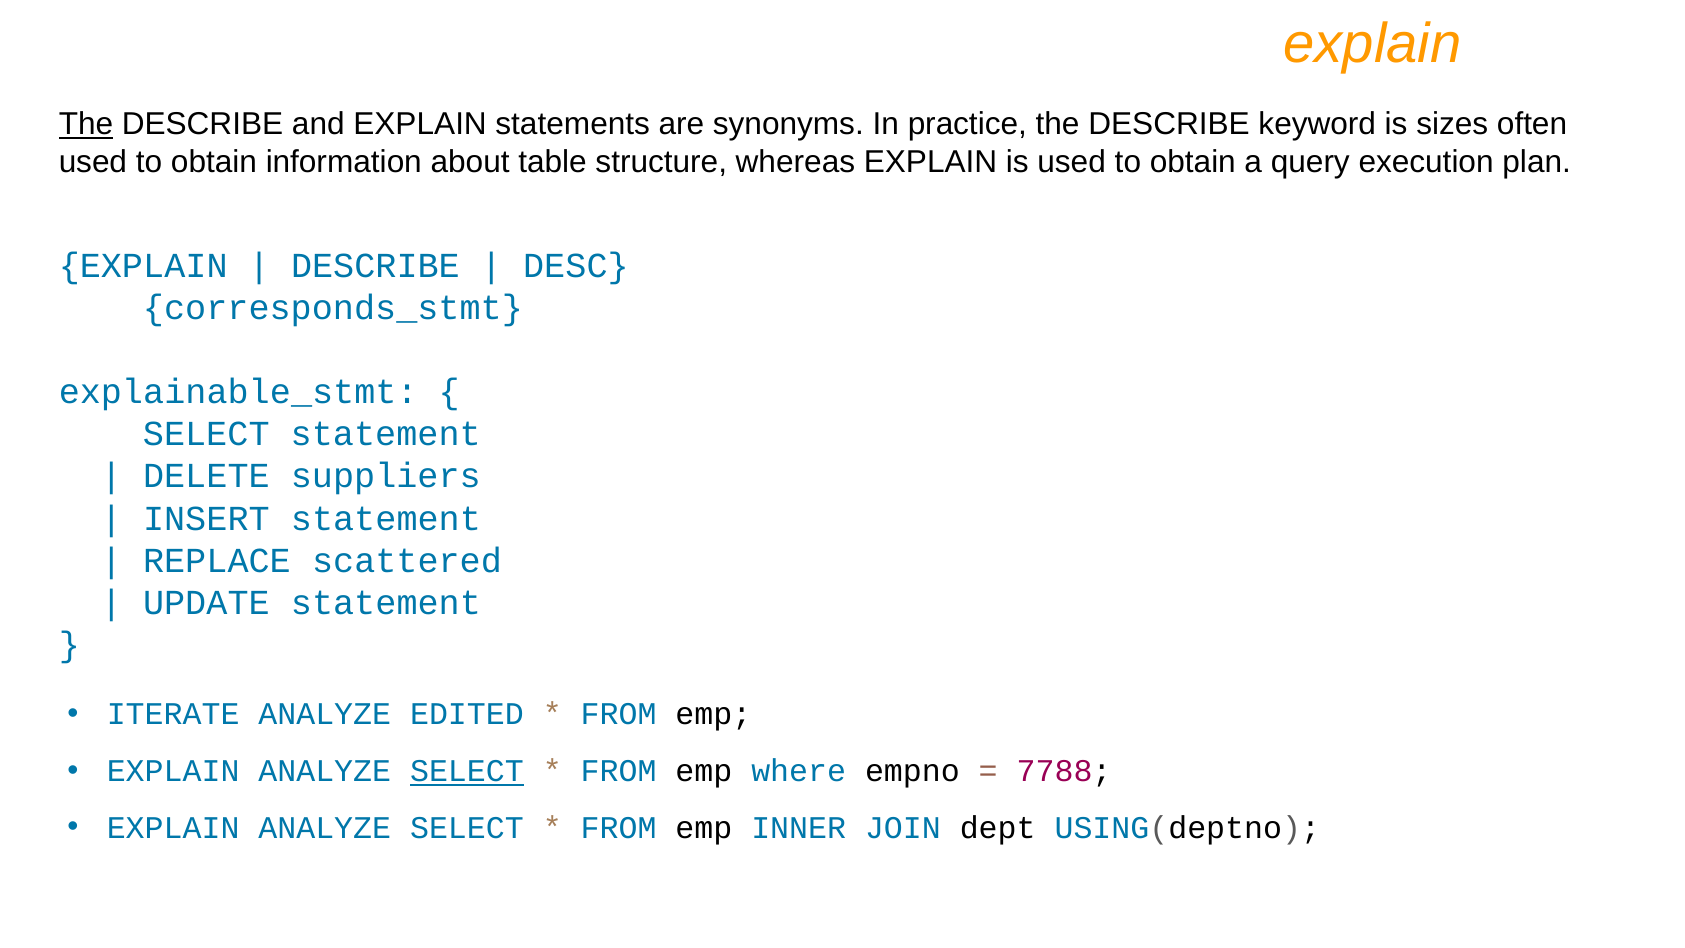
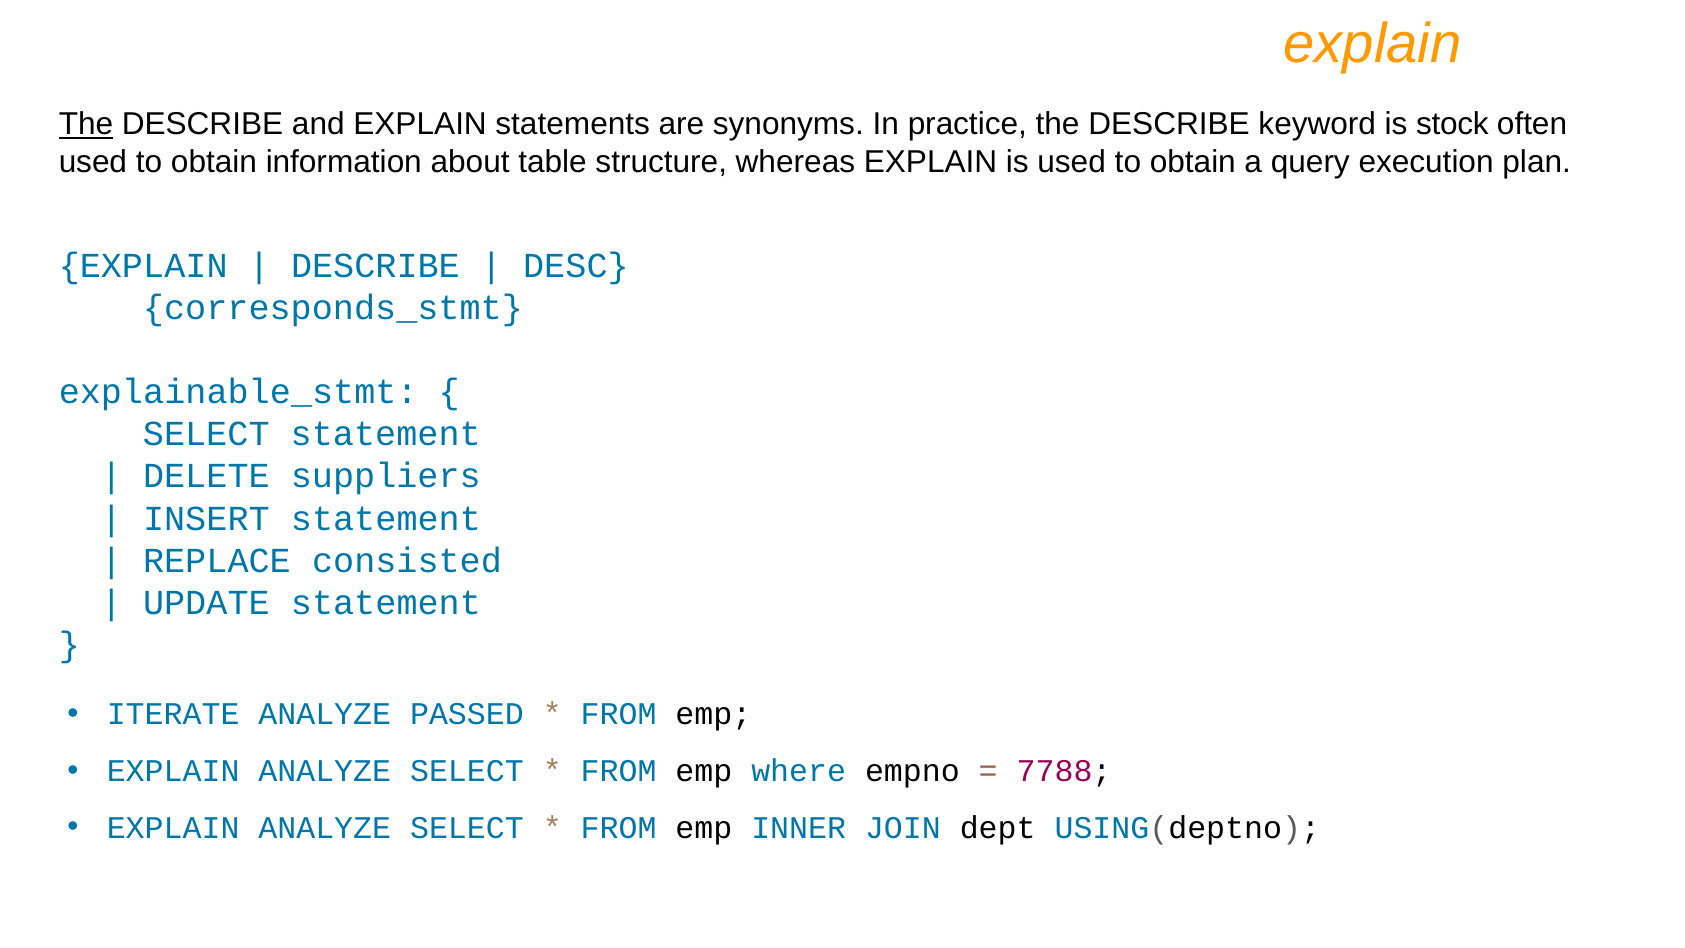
sizes: sizes -> stock
scattered: scattered -> consisted
EDITED: EDITED -> PASSED
SELECT at (467, 771) underline: present -> none
